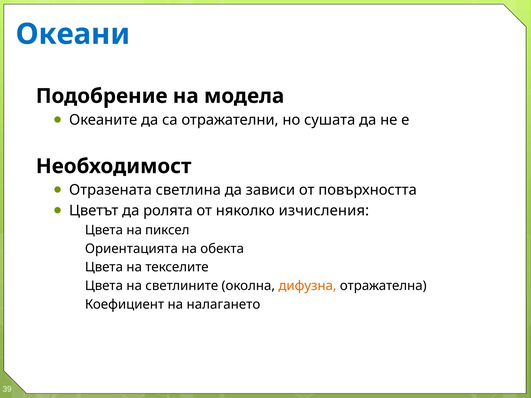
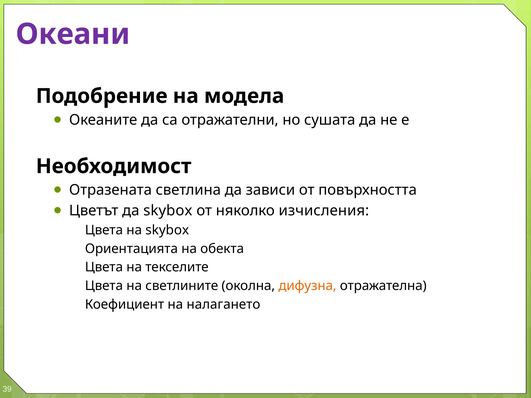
Океани colour: blue -> purple
да ролята: ролята -> skybox
на пиксел: пиксел -> skybox
